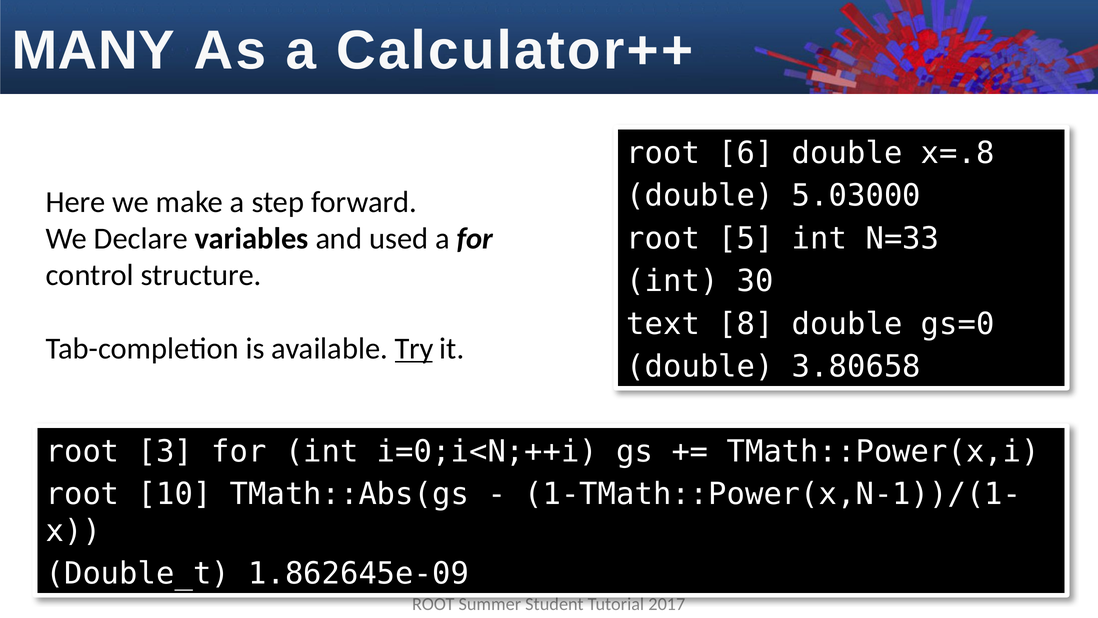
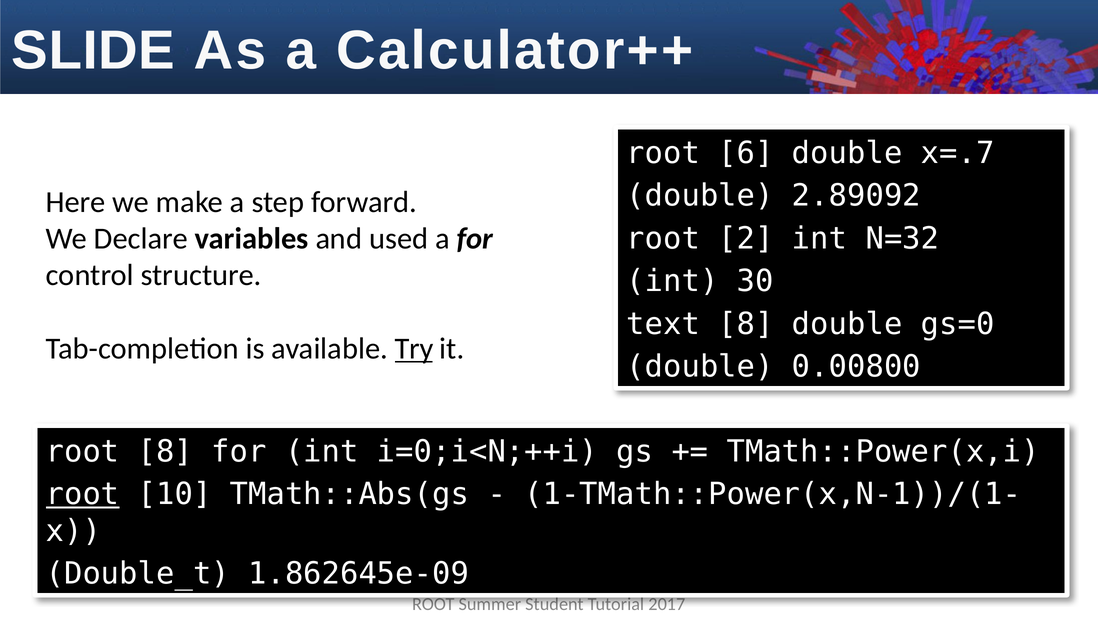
MANY: MANY -> SLIDE
x=.8: x=.8 -> x=.7
5.03000: 5.03000 -> 2.89092
5: 5 -> 2
N=33: N=33 -> N=32
3.80658: 3.80658 -> 0.00800
root 3: 3 -> 8
root at (83, 494) underline: none -> present
